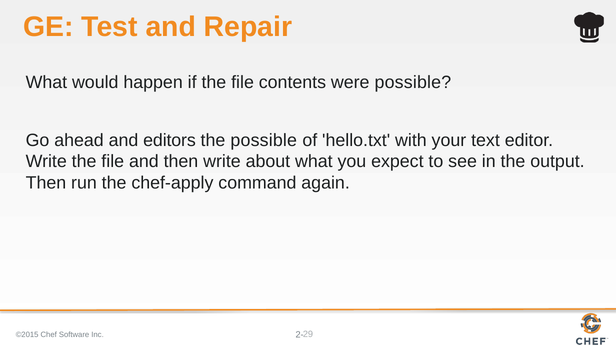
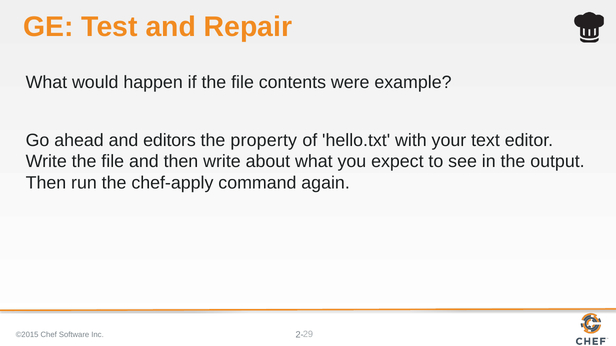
were possible: possible -> example
the possible: possible -> property
